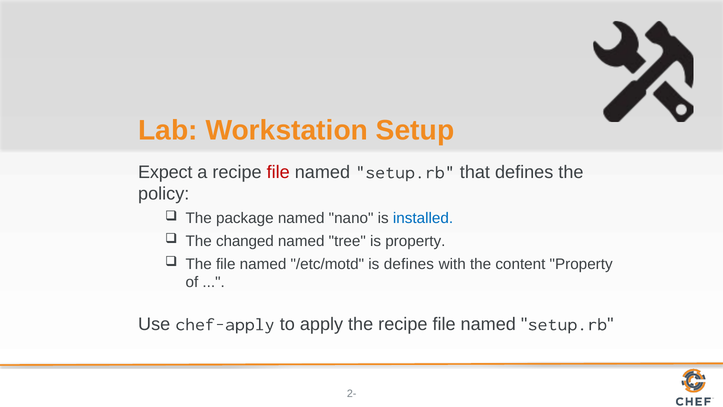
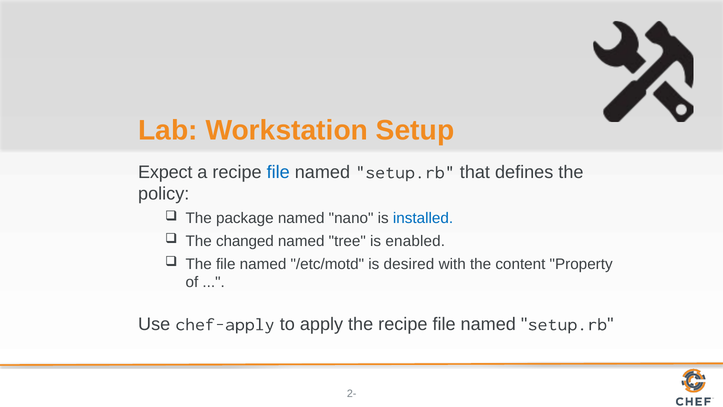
file at (278, 172) colour: red -> blue
is property: property -> enabled
is defines: defines -> desired
